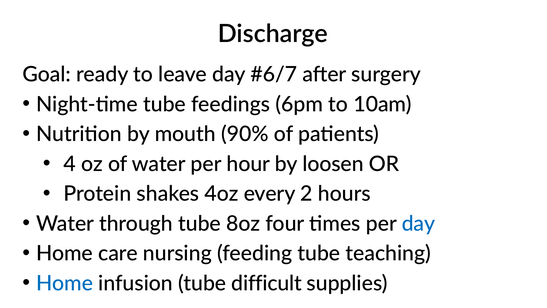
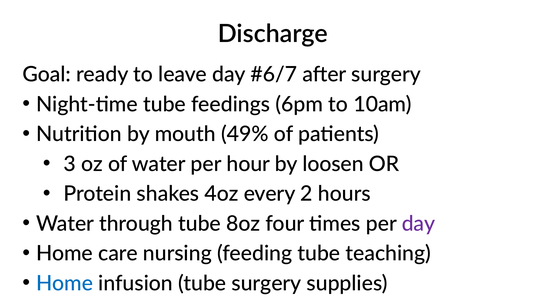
90%: 90% -> 49%
4: 4 -> 3
day at (418, 223) colour: blue -> purple
tube difficult: difficult -> surgery
